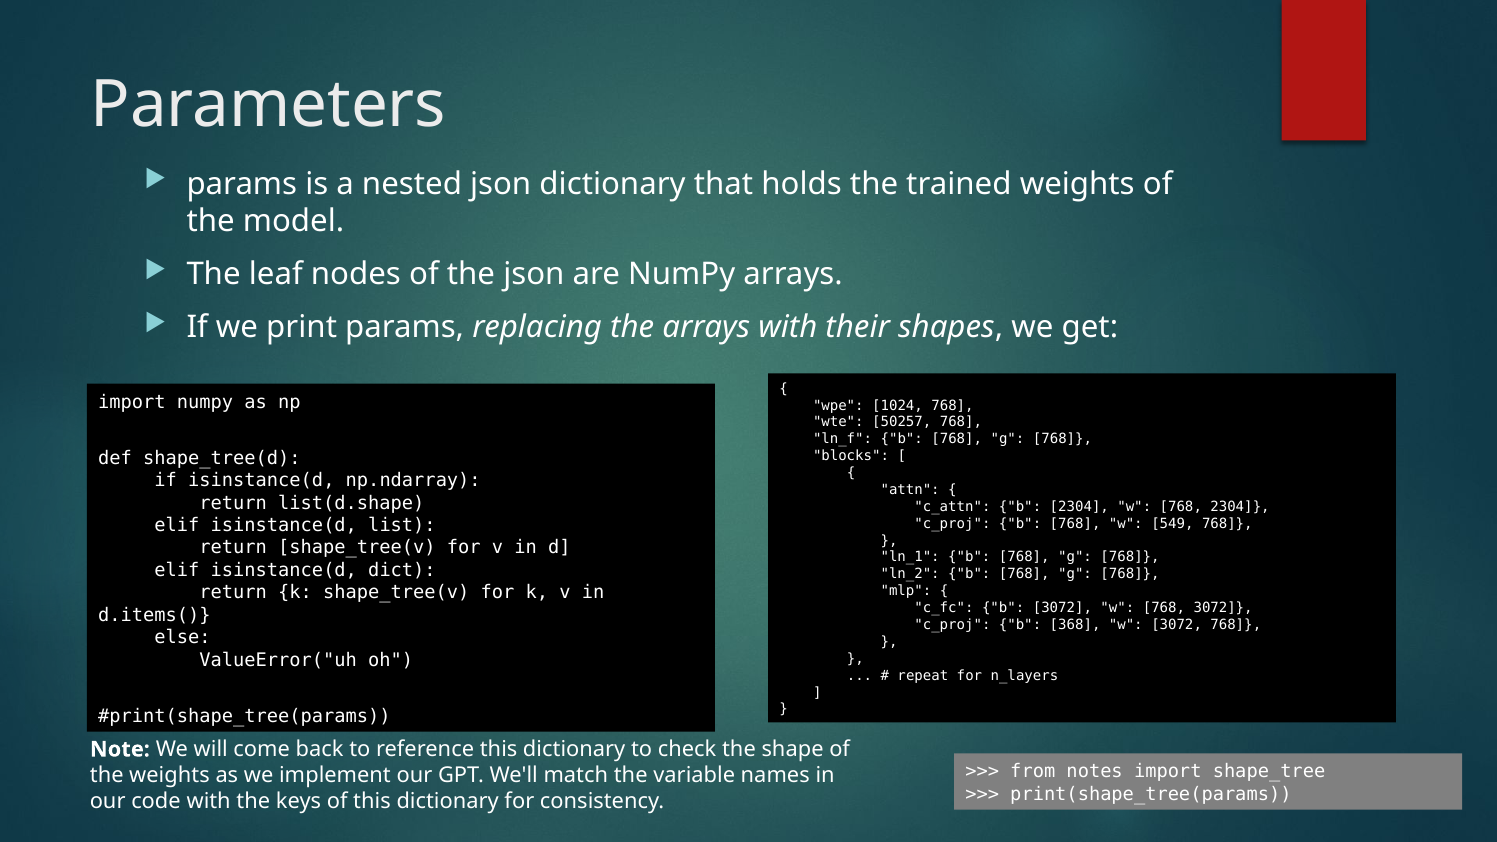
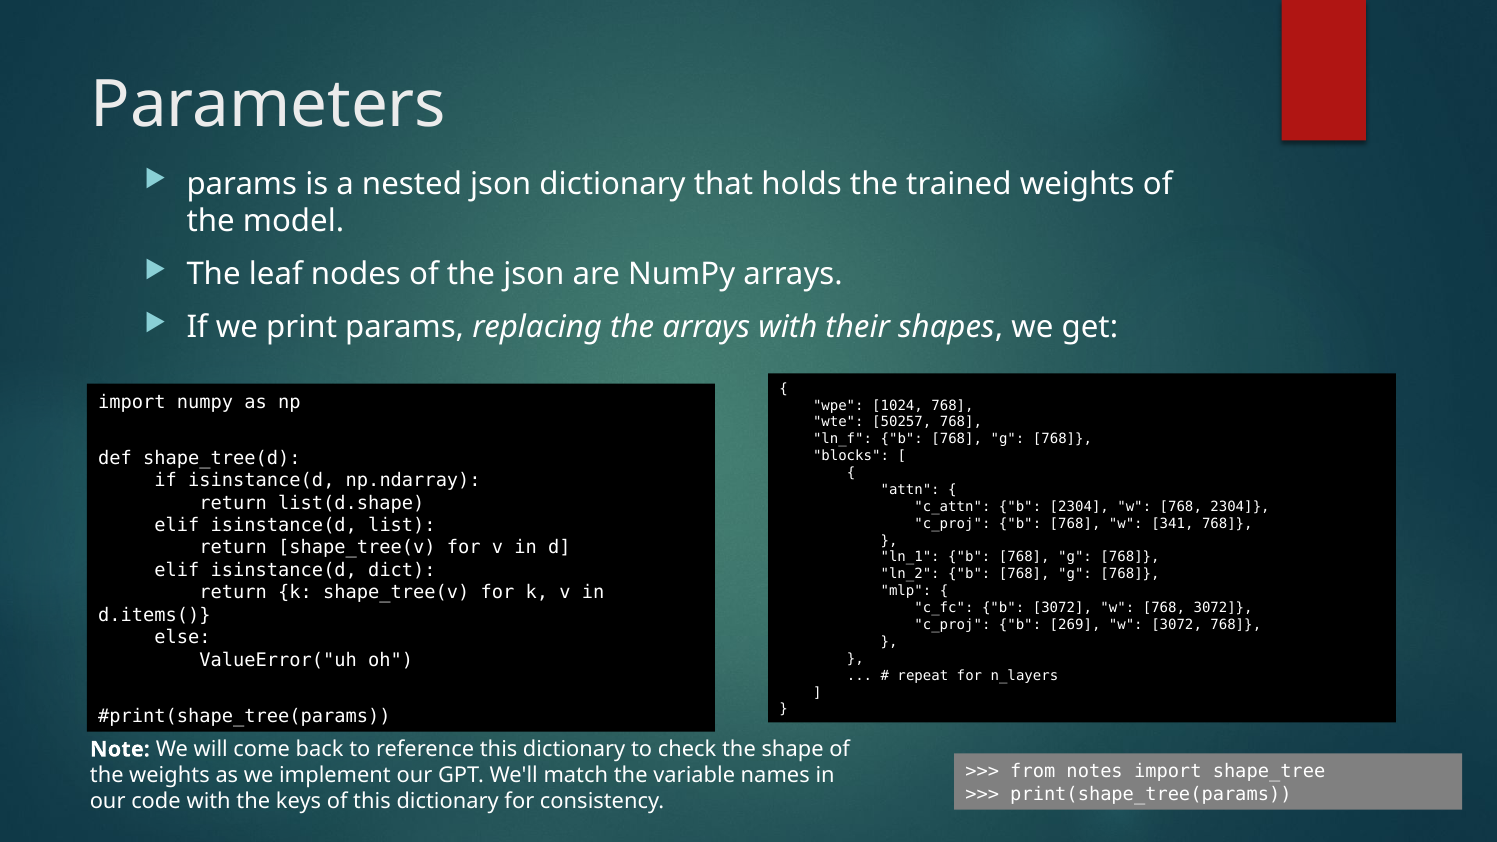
549: 549 -> 341
368: 368 -> 269
